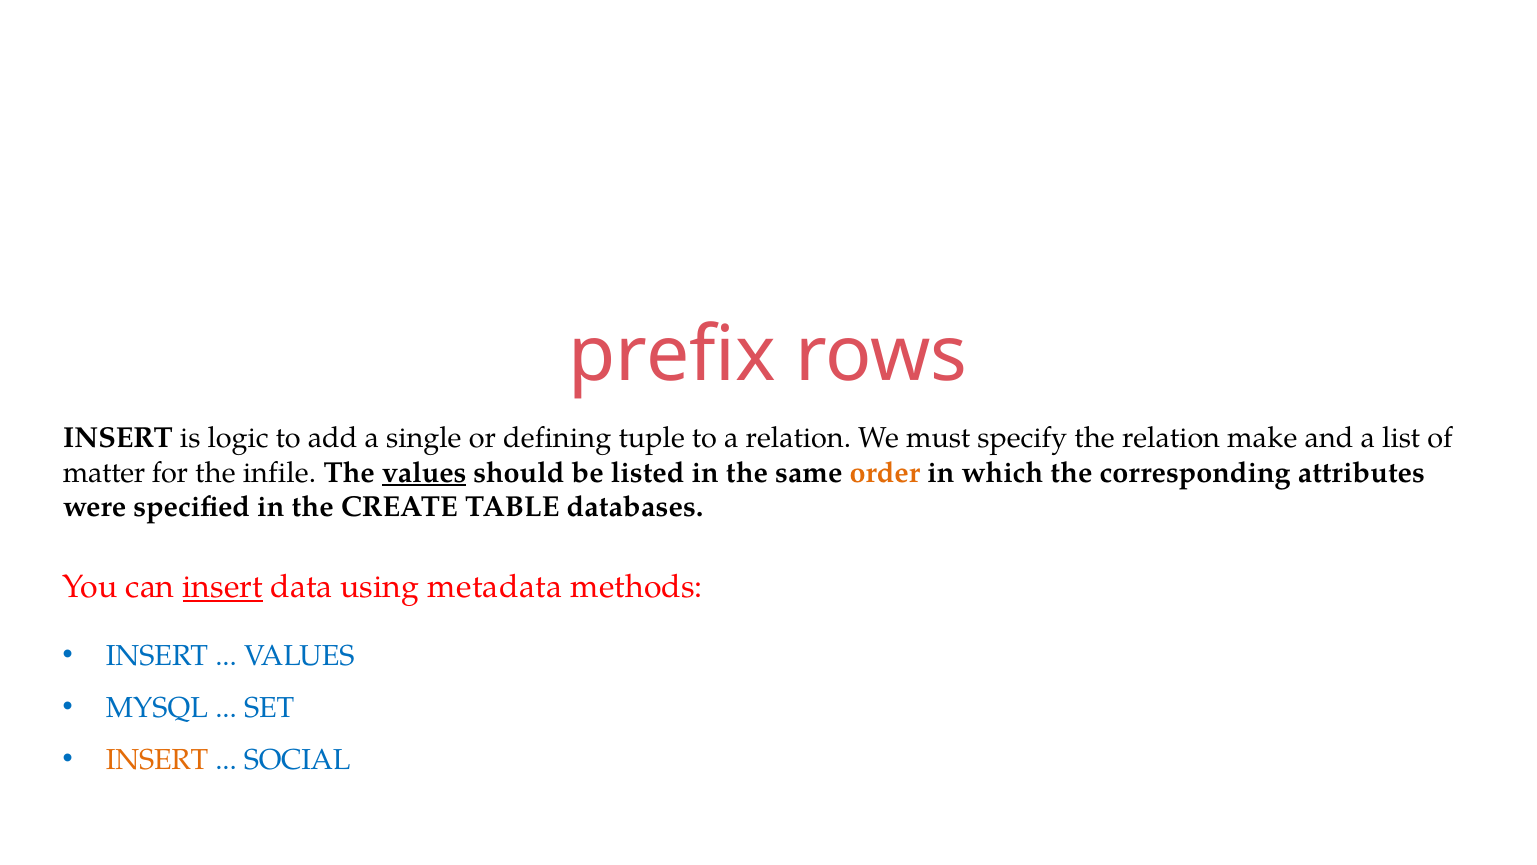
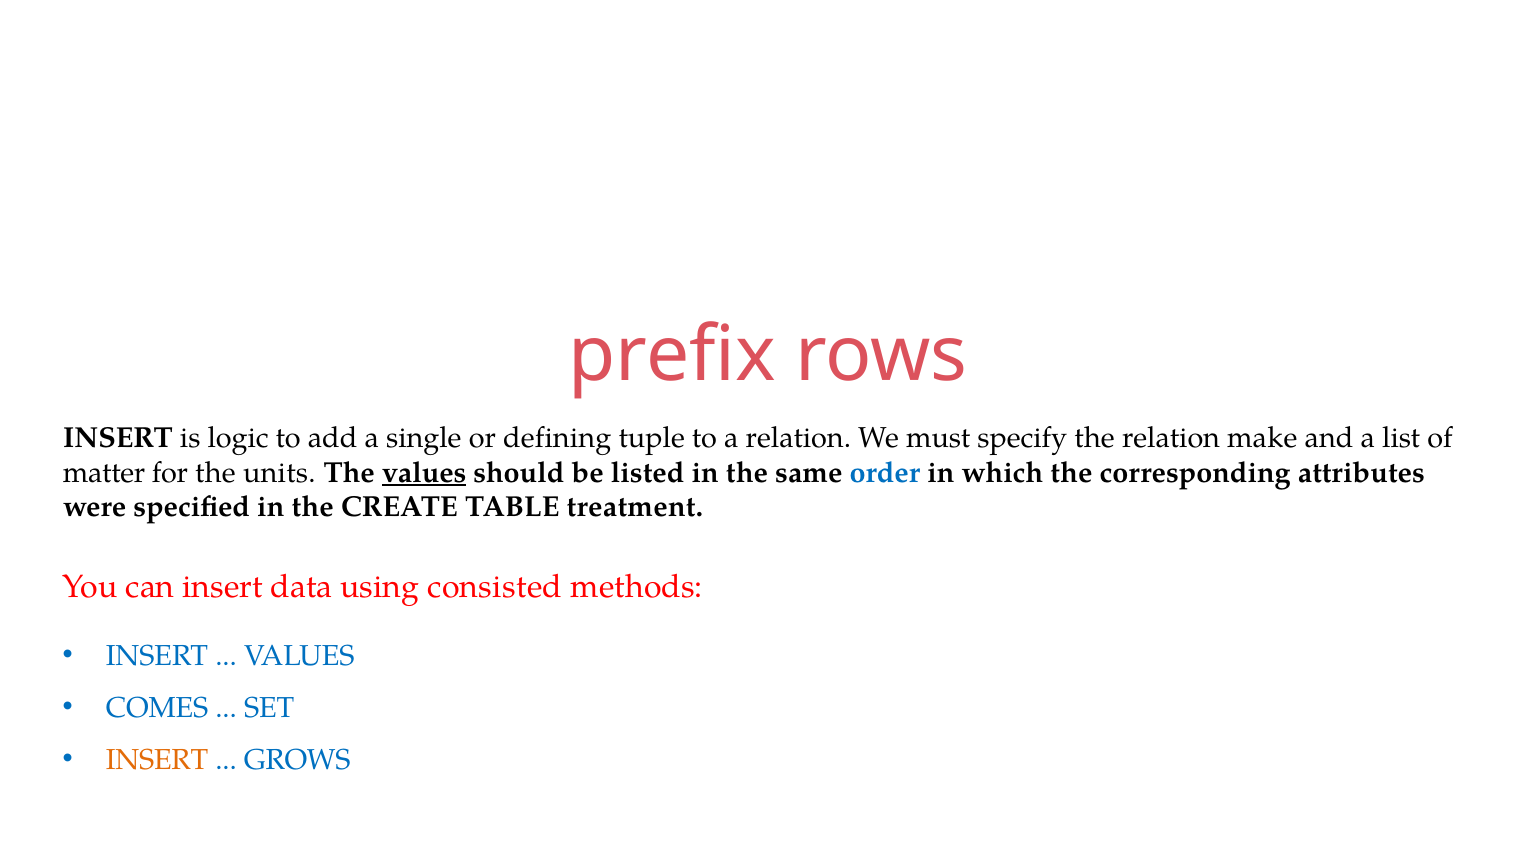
infile: infile -> units
order colour: orange -> blue
databases: databases -> treatment
insert at (223, 587) underline: present -> none
metadata: metadata -> consisted
MYSQL: MYSQL -> COMES
SOCIAL: SOCIAL -> GROWS
